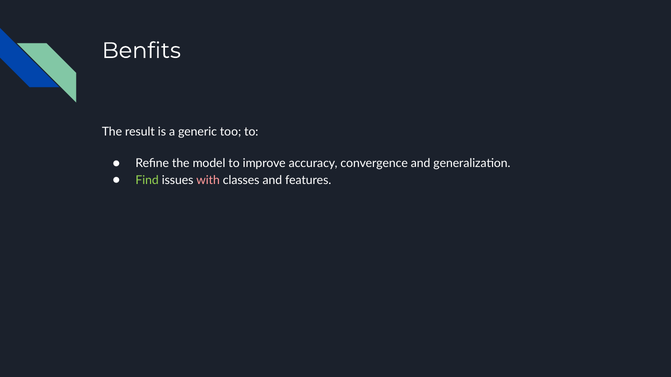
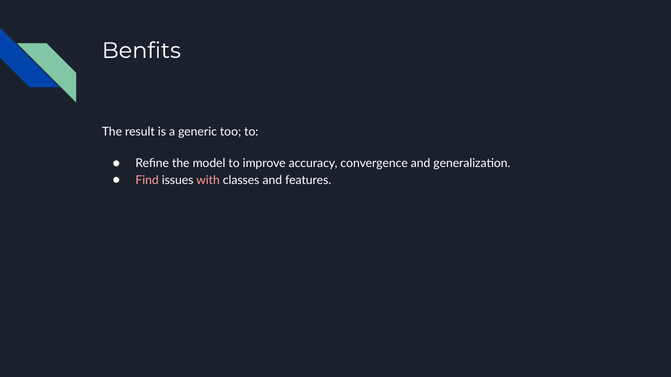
Find colour: light green -> pink
